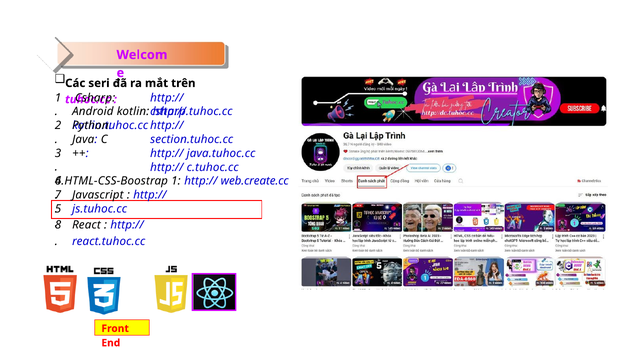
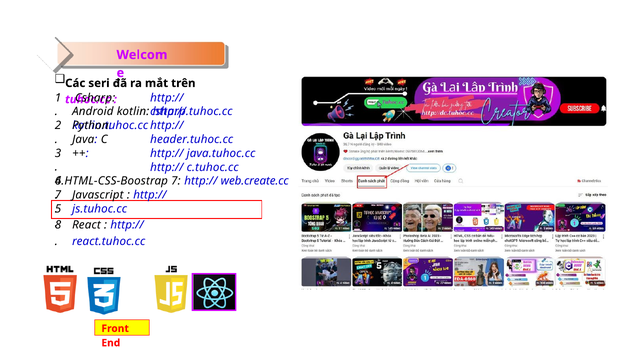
section.tuhoc.cc: section.tuhoc.cc -> header.tuhoc.cc
1 at (176, 181): 1 -> 7
